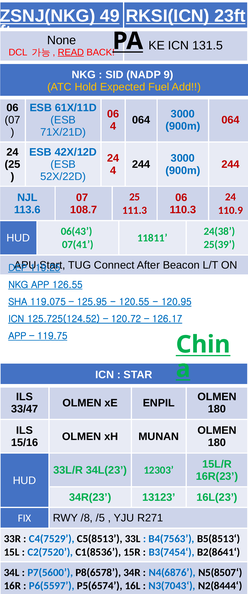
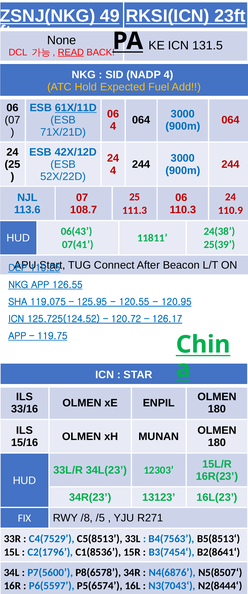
NADP 9: 9 -> 4
61X/11D underline: none -> present
33/47: 33/47 -> 33/16
C2(7520: C2(7520 -> C2(1796
